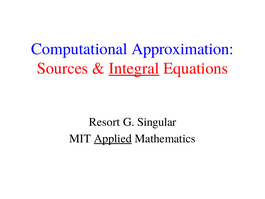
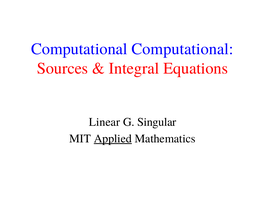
Computational Approximation: Approximation -> Computational
Integral underline: present -> none
Resort: Resort -> Linear
